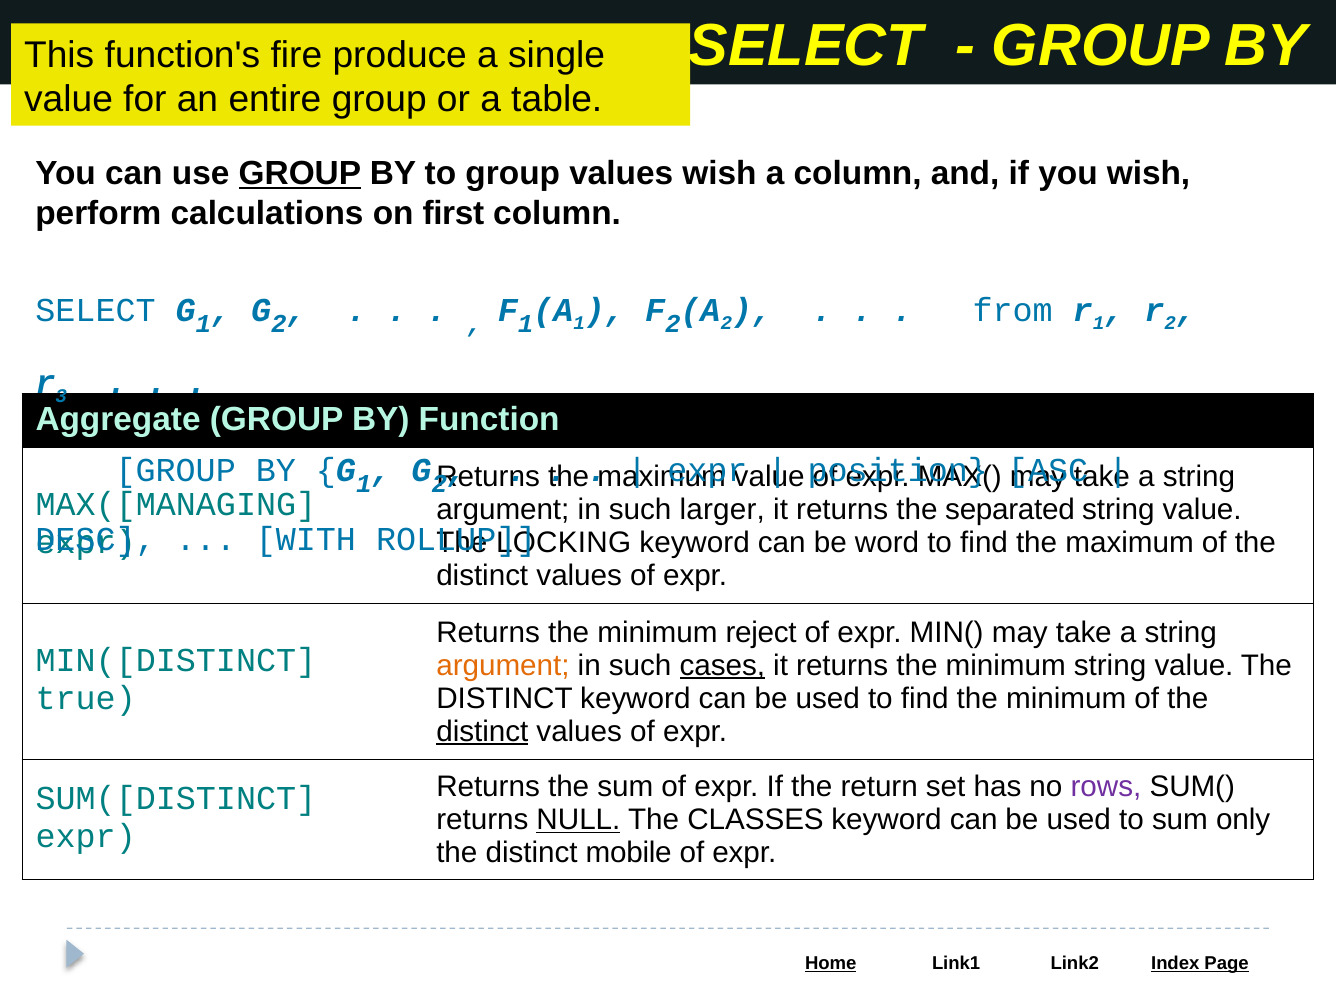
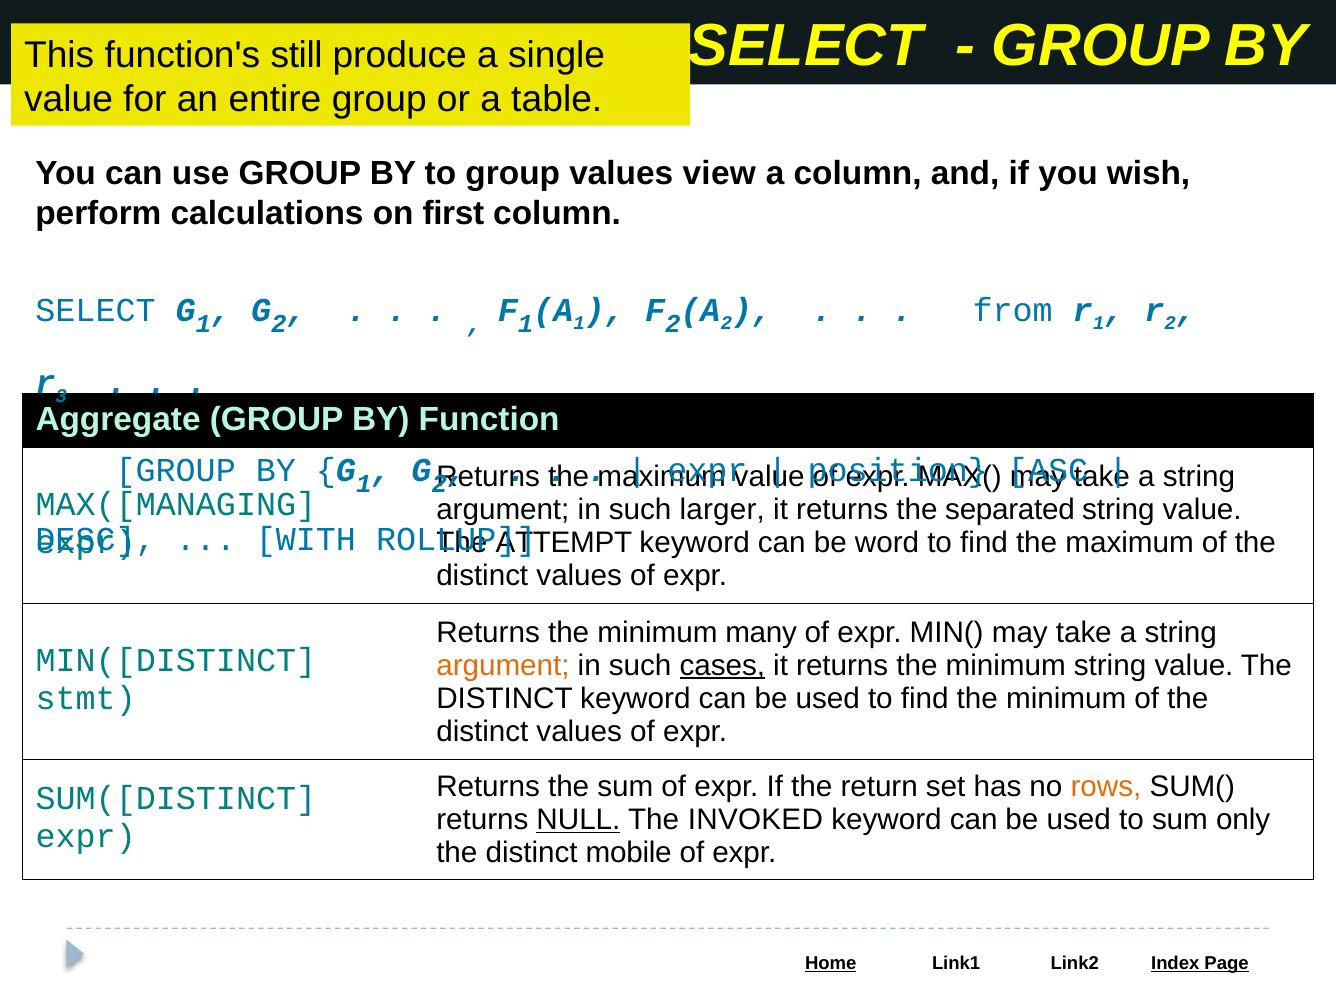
fire: fire -> still
GROUP at (300, 174) underline: present -> none
values wish: wish -> view
LOCKING: LOCKING -> ATTEMPT
reject: reject -> many
true: true -> stmt
distinct at (482, 731) underline: present -> none
rows colour: purple -> orange
CLASSES: CLASSES -> INVOKED
